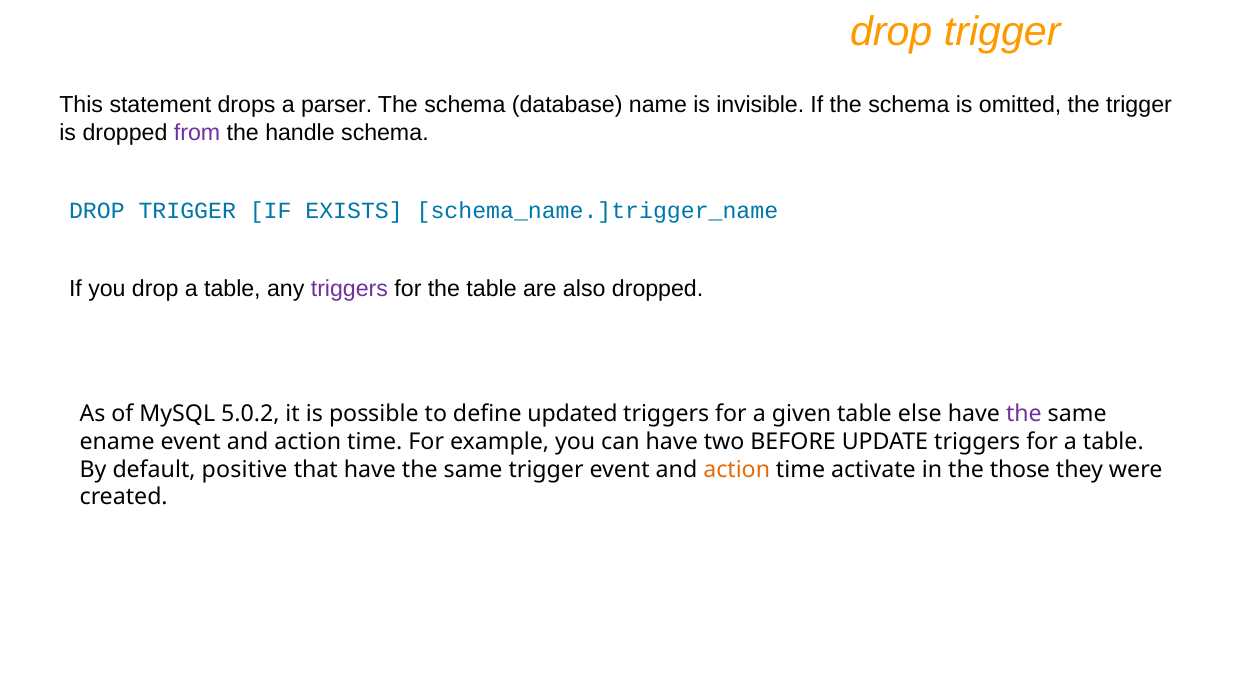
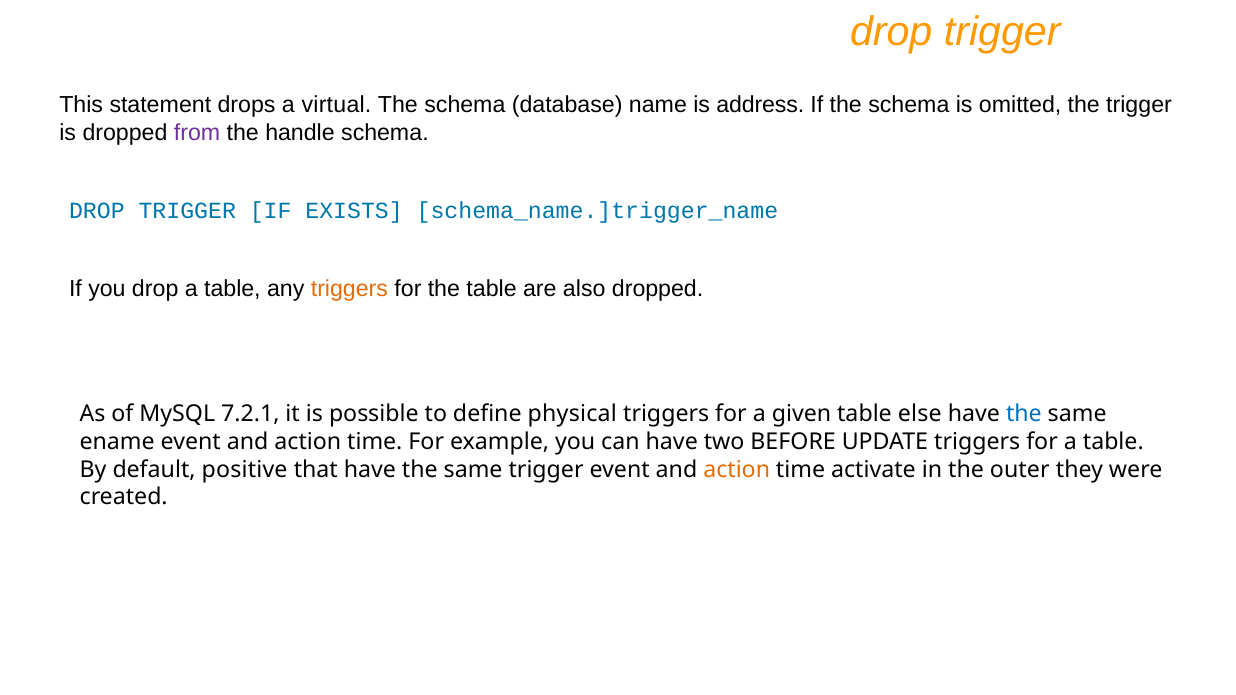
parser: parser -> virtual
invisible: invisible -> address
triggers at (349, 289) colour: purple -> orange
5.0.2: 5.0.2 -> 7.2.1
updated: updated -> physical
the at (1024, 414) colour: purple -> blue
those: those -> outer
